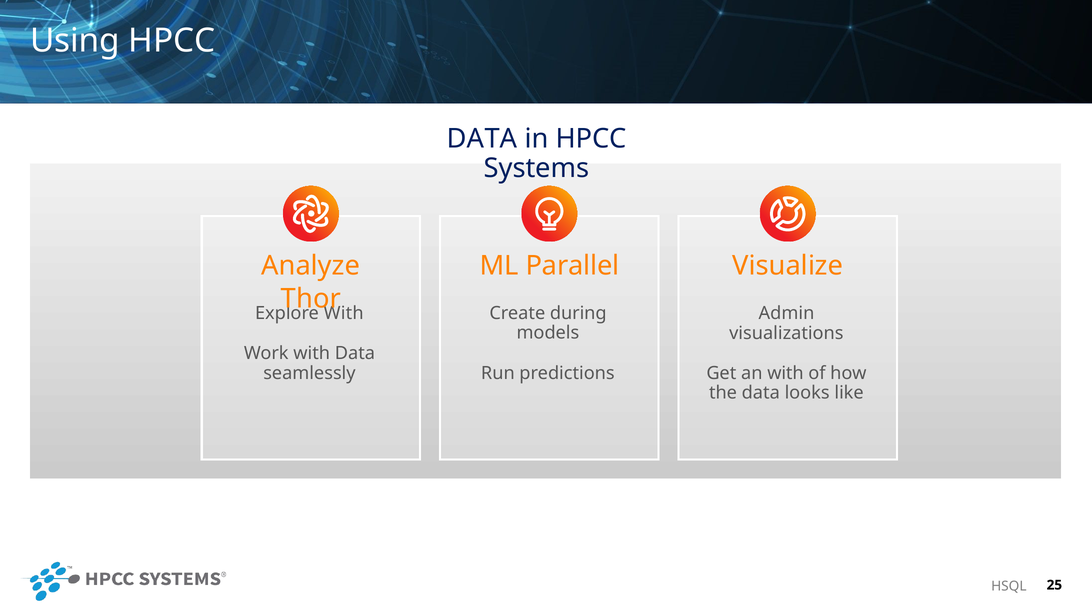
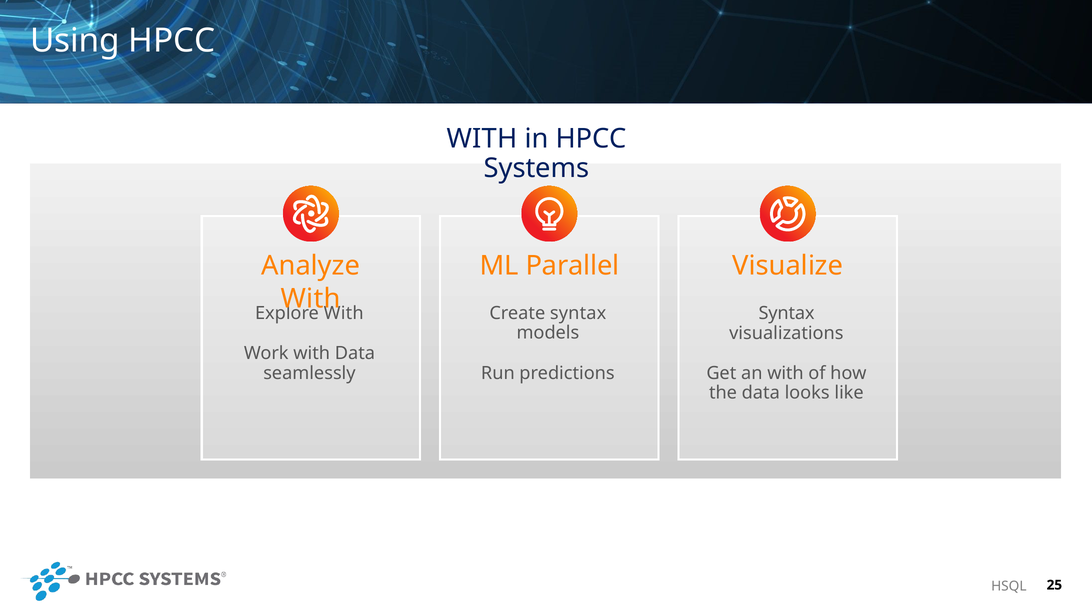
DATA at (482, 139): DATA -> WITH
Thor at (311, 299): Thor -> With
Create during: during -> syntax
Admin at (786, 314): Admin -> Syntax
